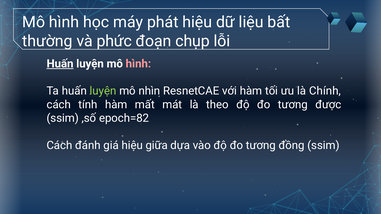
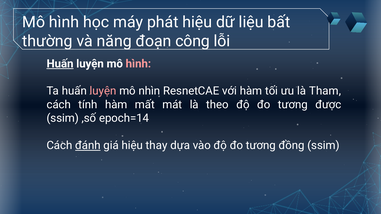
phức: phức -> năng
chụp: chụp -> công
luyện at (103, 91) colour: light green -> pink
Chính: Chính -> Tham
epoch=82: epoch=82 -> epoch=14
đánh underline: none -> present
giữa: giữa -> thay
